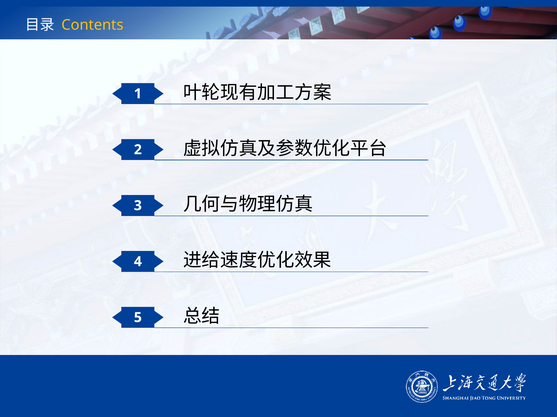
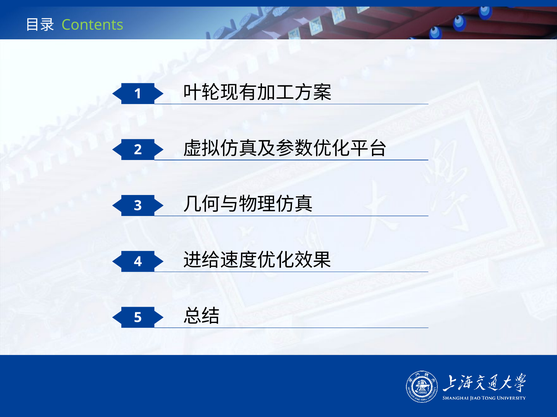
Contents colour: yellow -> light green
